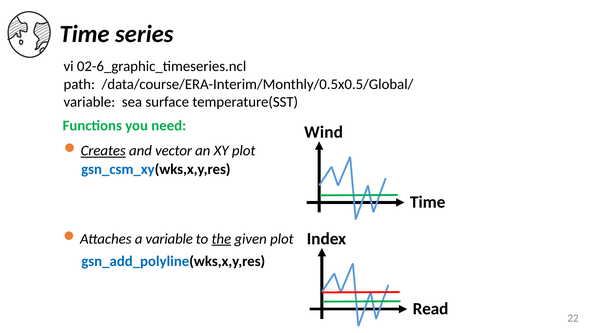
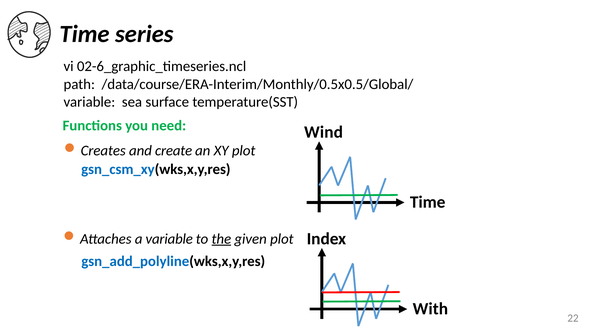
Creates underline: present -> none
vector: vector -> create
Read: Read -> With
